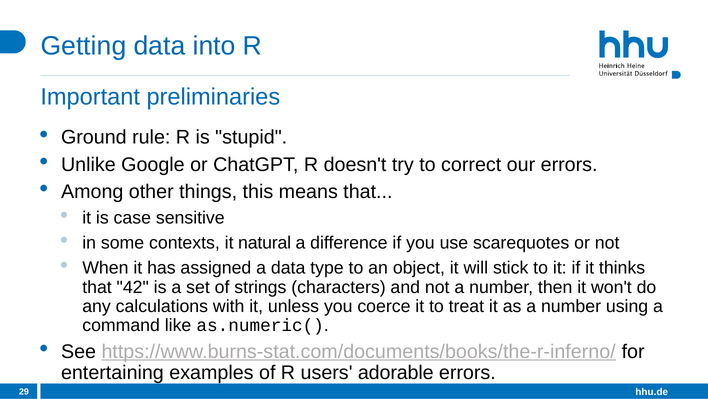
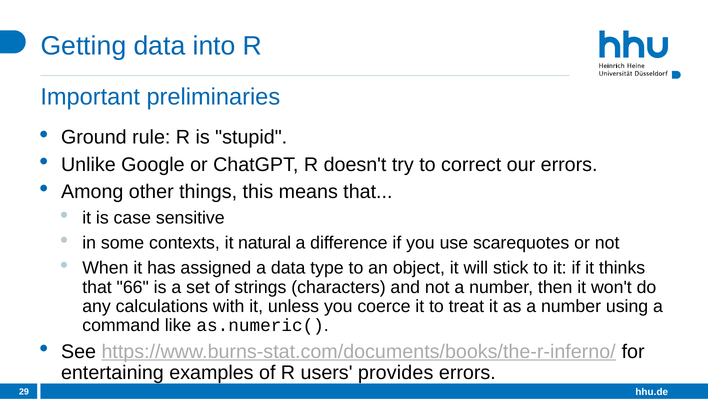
42: 42 -> 66
adorable: adorable -> provides
